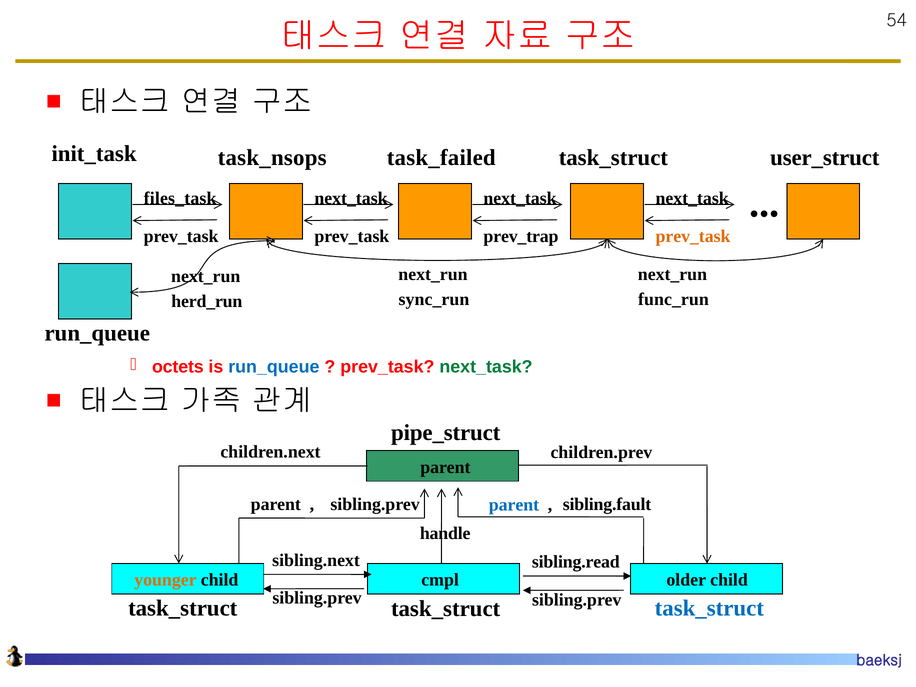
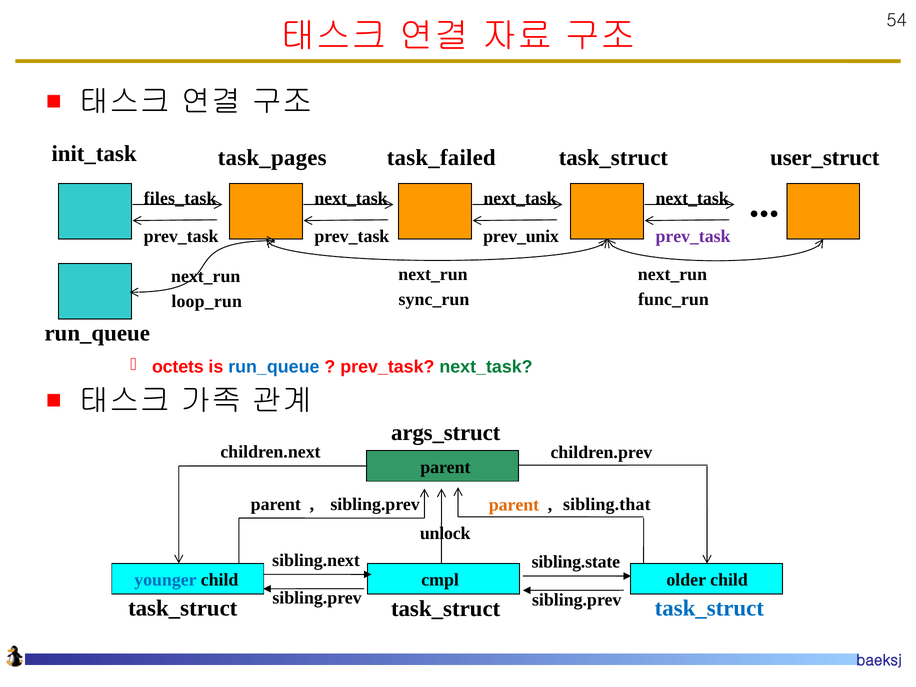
task_nsops: task_nsops -> task_pages
prev_trap: prev_trap -> prev_unix
prev_task at (693, 236) colour: orange -> purple
herd_run: herd_run -> loop_run
pipe_struct: pipe_struct -> args_struct
sibling.fault: sibling.fault -> sibling.that
parent at (514, 505) colour: blue -> orange
handle: handle -> unlock
sibling.read: sibling.read -> sibling.state
younger colour: orange -> blue
